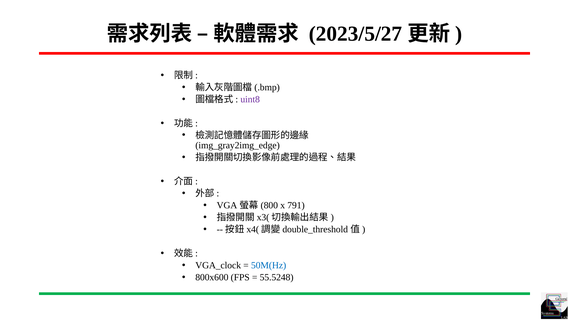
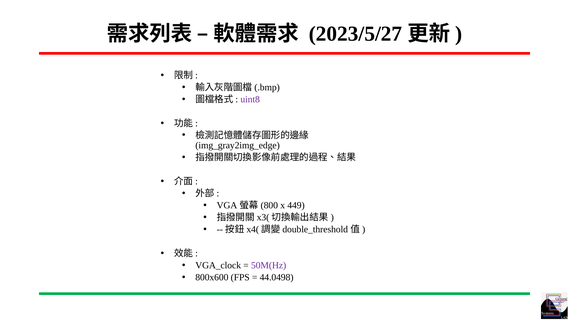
791: 791 -> 449
50M(Hz colour: blue -> purple
55.5248: 55.5248 -> 44.0498
